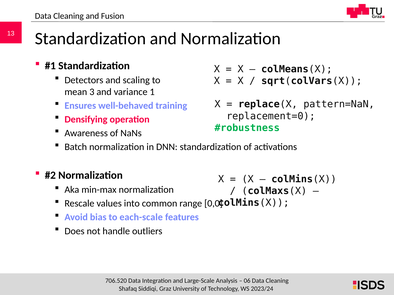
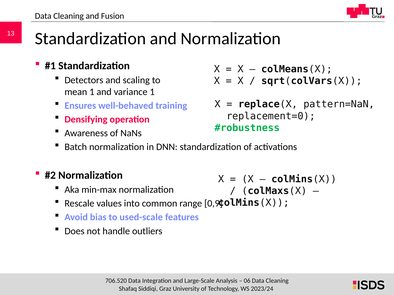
mean 3: 3 -> 1
0,0: 0,0 -> 0,9
each-scale: each-scale -> used-scale
